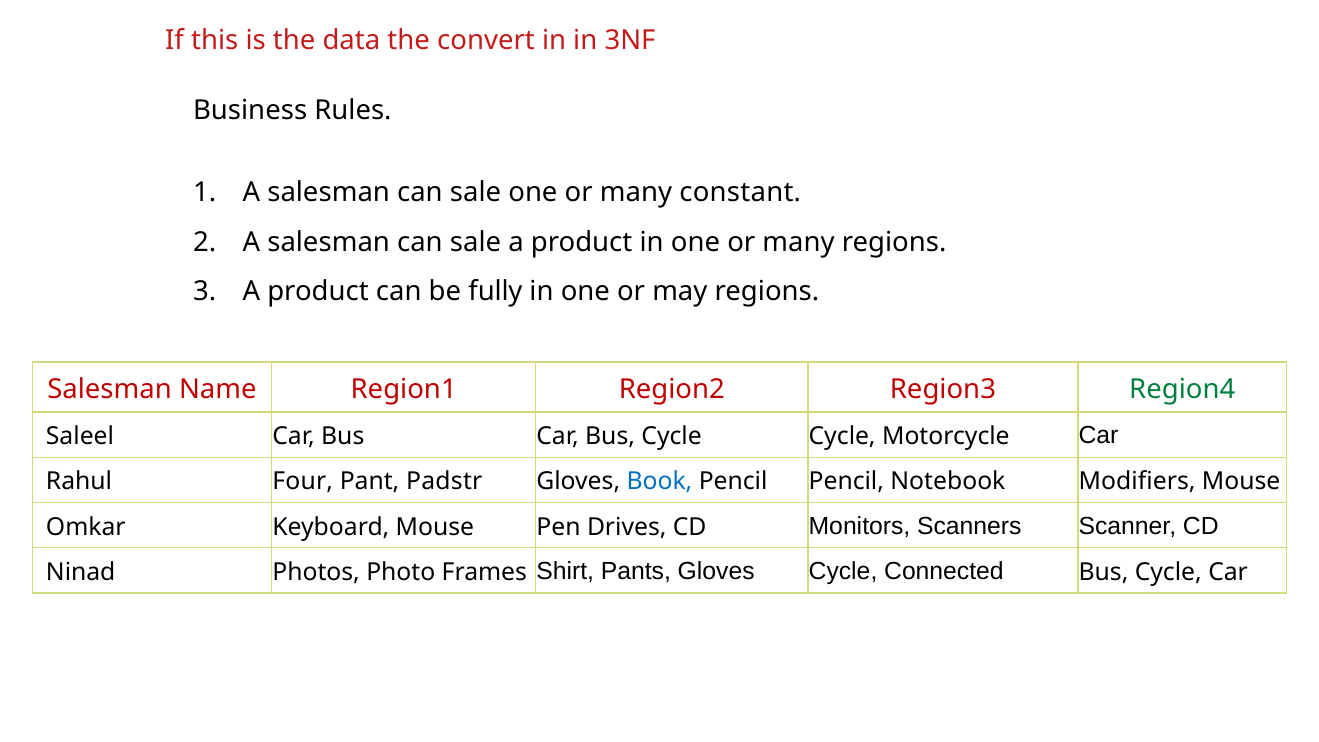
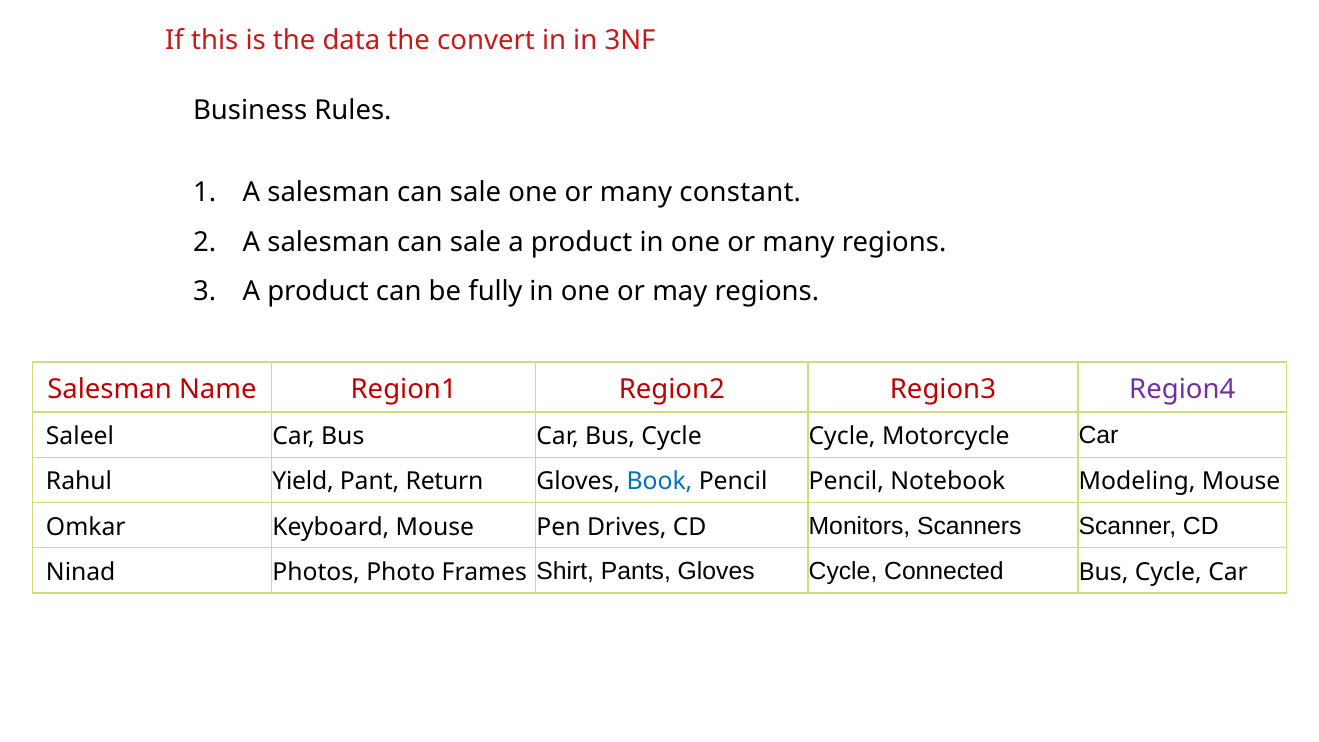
Region4 colour: green -> purple
Four: Four -> Yield
Padstr: Padstr -> Return
Modifiers: Modifiers -> Modeling
